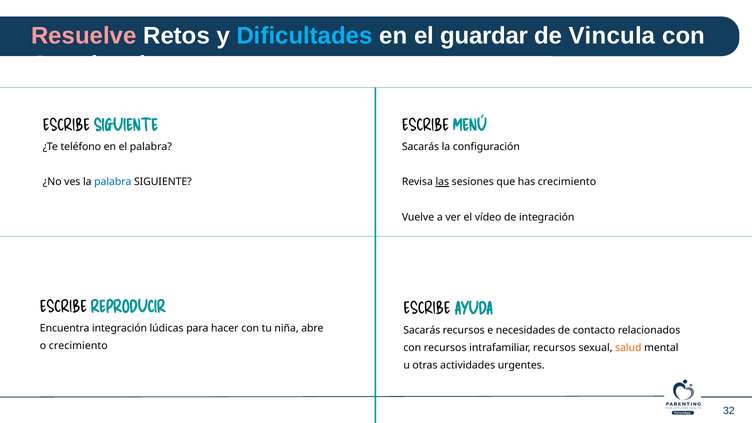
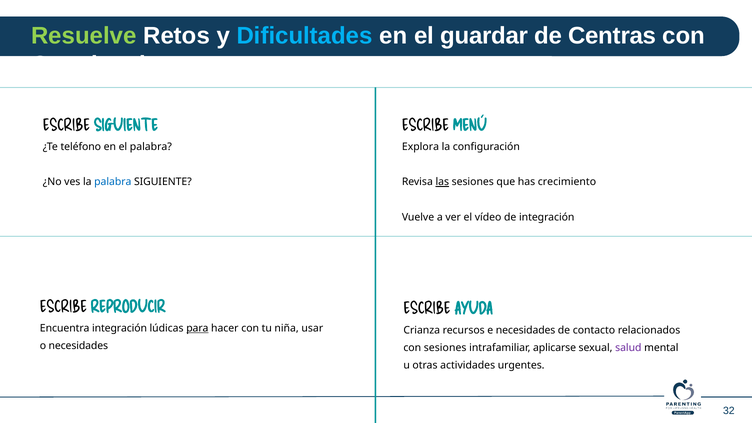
Resuelve colour: pink -> light green
Vincula: Vincula -> Centras
Sacarás at (421, 147): Sacarás -> Explora
para underline: none -> present
abre: abre -> usar
Sacarás at (422, 330): Sacarás -> Crianza
o crecimiento: crecimiento -> necesidades
con recursos: recursos -> sesiones
intrafamiliar recursos: recursos -> aplicarse
salud colour: orange -> purple
